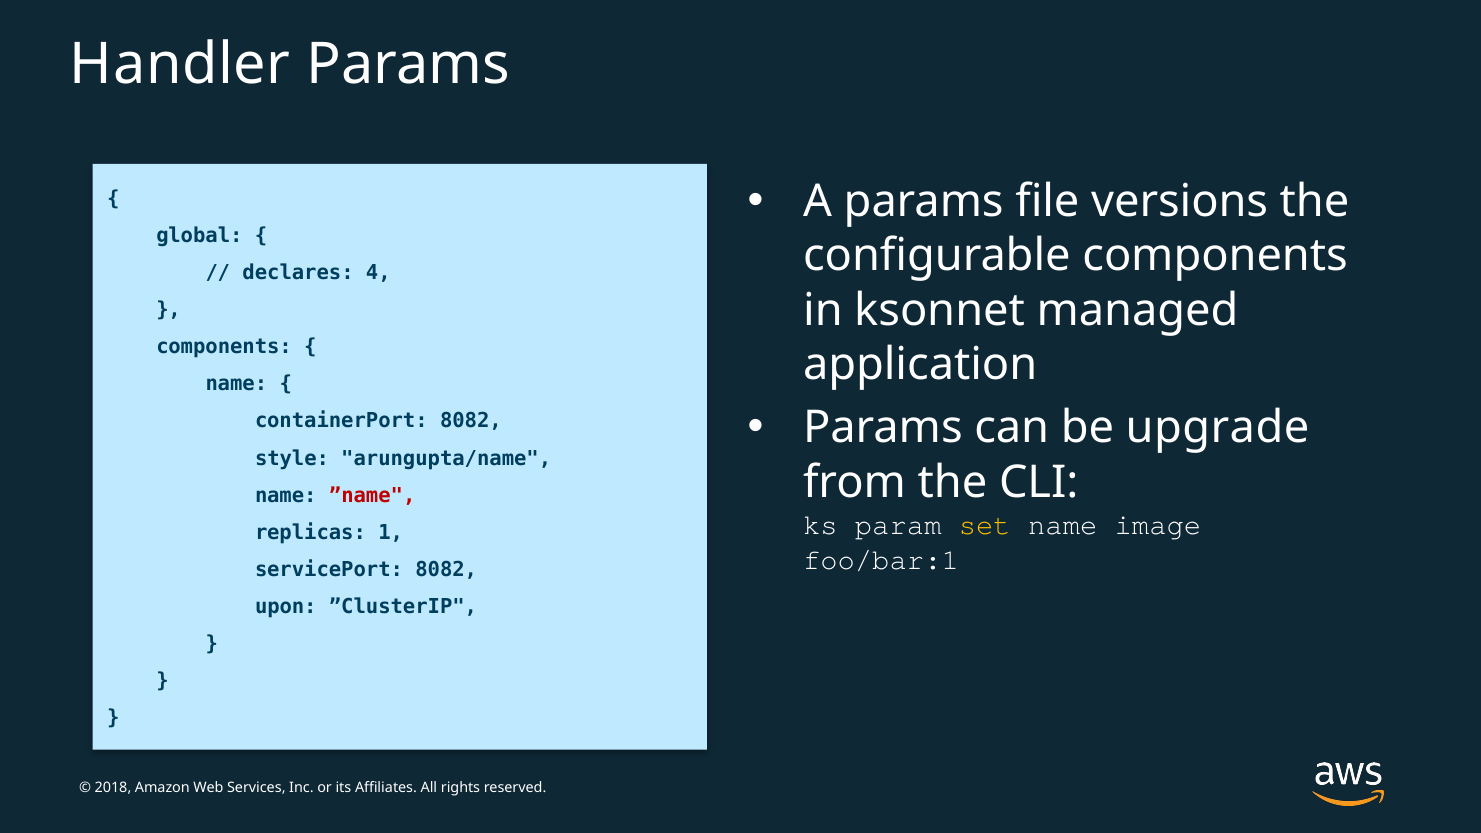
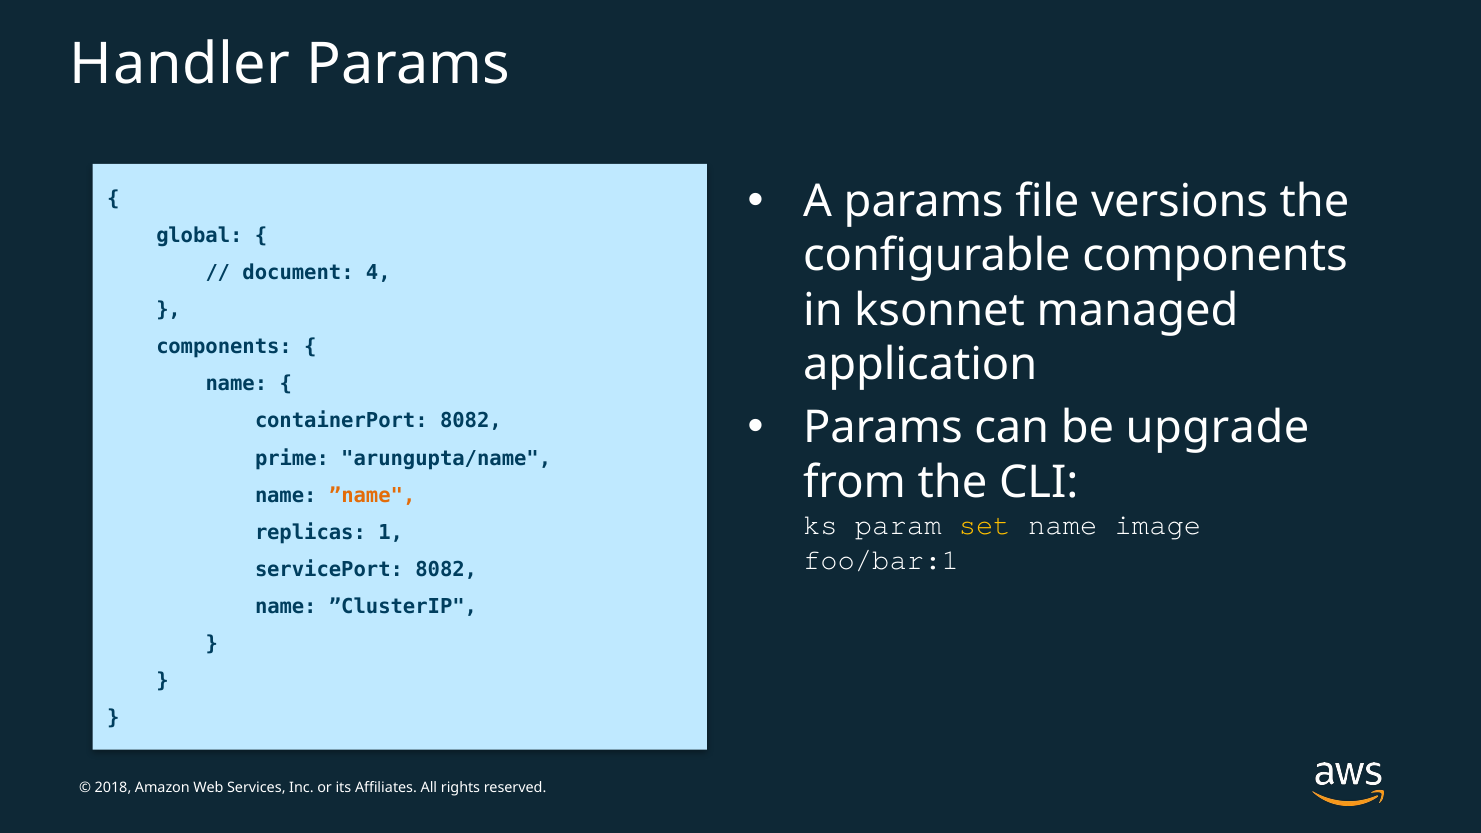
declares: declares -> document
style: style -> prime
”name colour: red -> orange
upon at (286, 607): upon -> name
